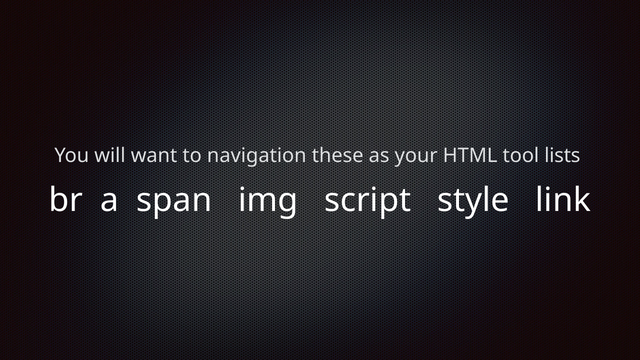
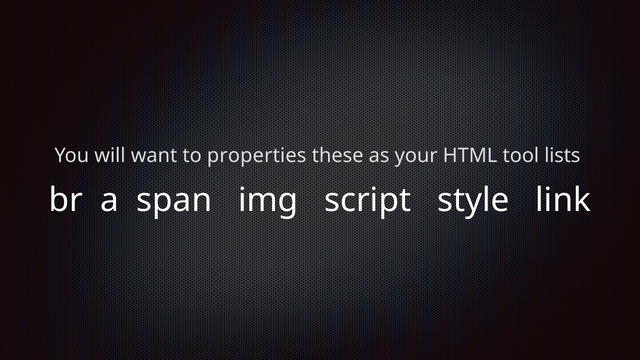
navigation: navigation -> properties
